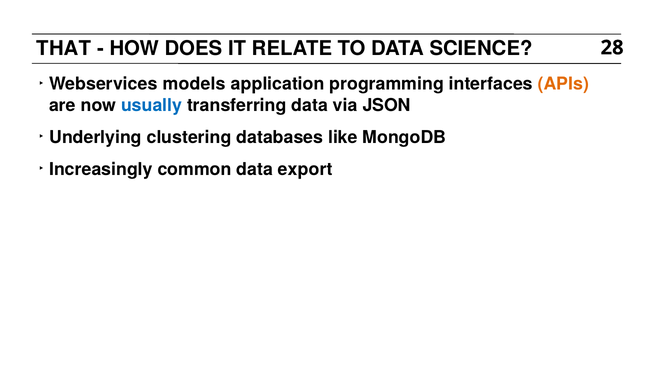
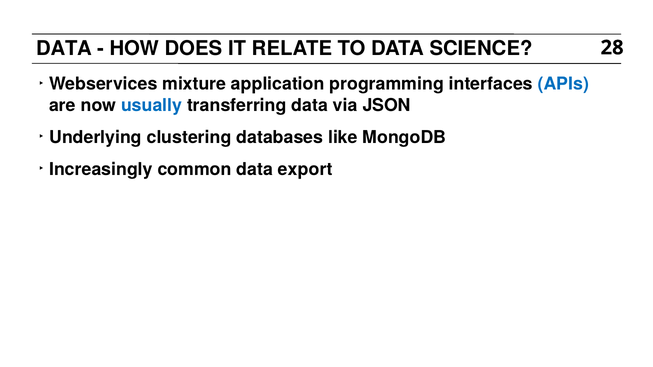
THAT at (64, 48): THAT -> DATA
models: models -> mixture
APIs colour: orange -> blue
